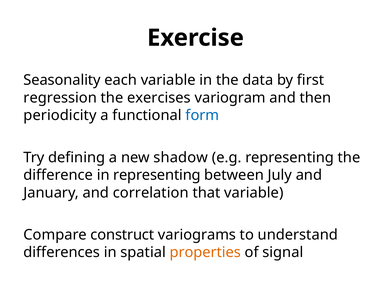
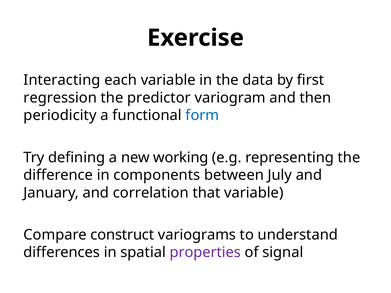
Seasonality: Seasonality -> Interacting
exercises: exercises -> predictor
shadow: shadow -> working
in representing: representing -> components
properties colour: orange -> purple
